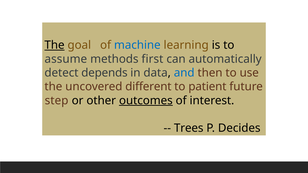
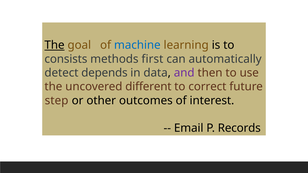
assume: assume -> consists
and colour: blue -> purple
patient: patient -> correct
outcomes underline: present -> none
Trees: Trees -> Email
Decides: Decides -> Records
